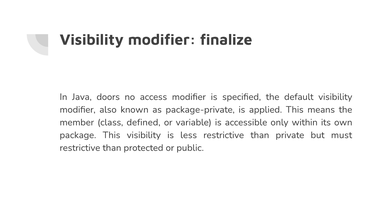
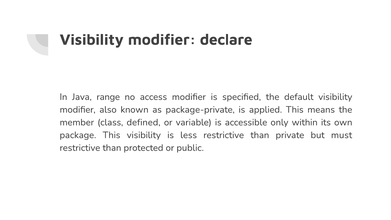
finalize: finalize -> declare
doors: doors -> range
